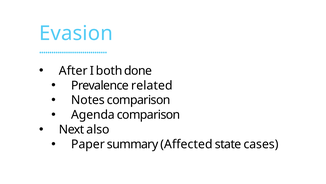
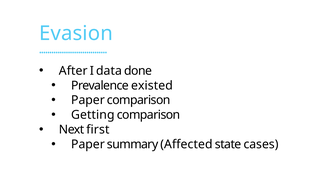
both: both -> data
related: related -> existed
Notes at (88, 100): Notes -> Paper
Agenda: Agenda -> Getting
also: also -> first
